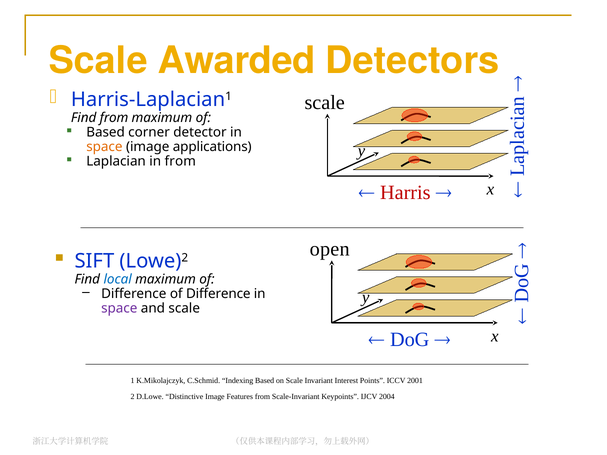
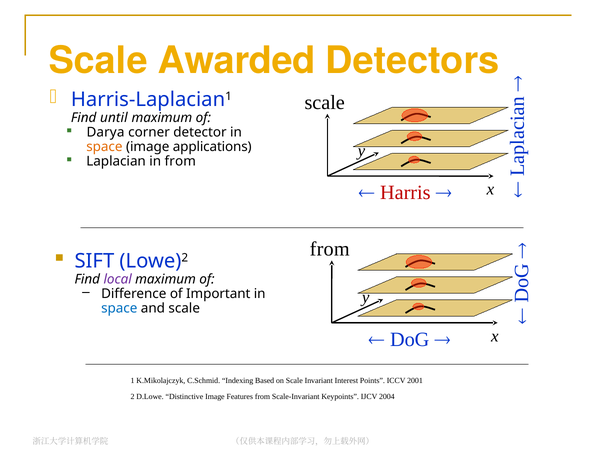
Find from: from -> until
Based at (106, 133): Based -> Darya
open at (330, 249): open -> from
local colour: blue -> purple
of Difference: Difference -> Important
space at (119, 309) colour: purple -> blue
